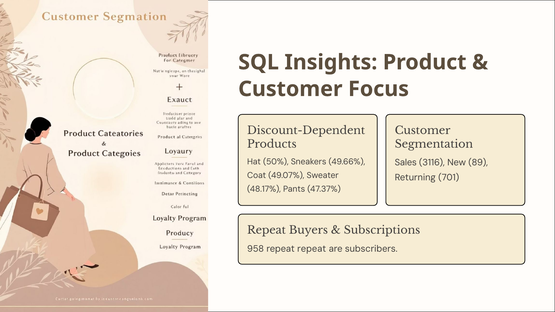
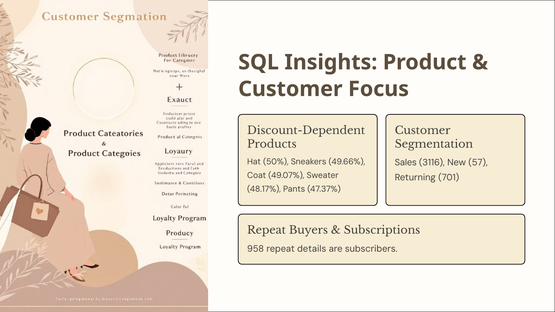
89: 89 -> 57
repeat repeat: repeat -> details
